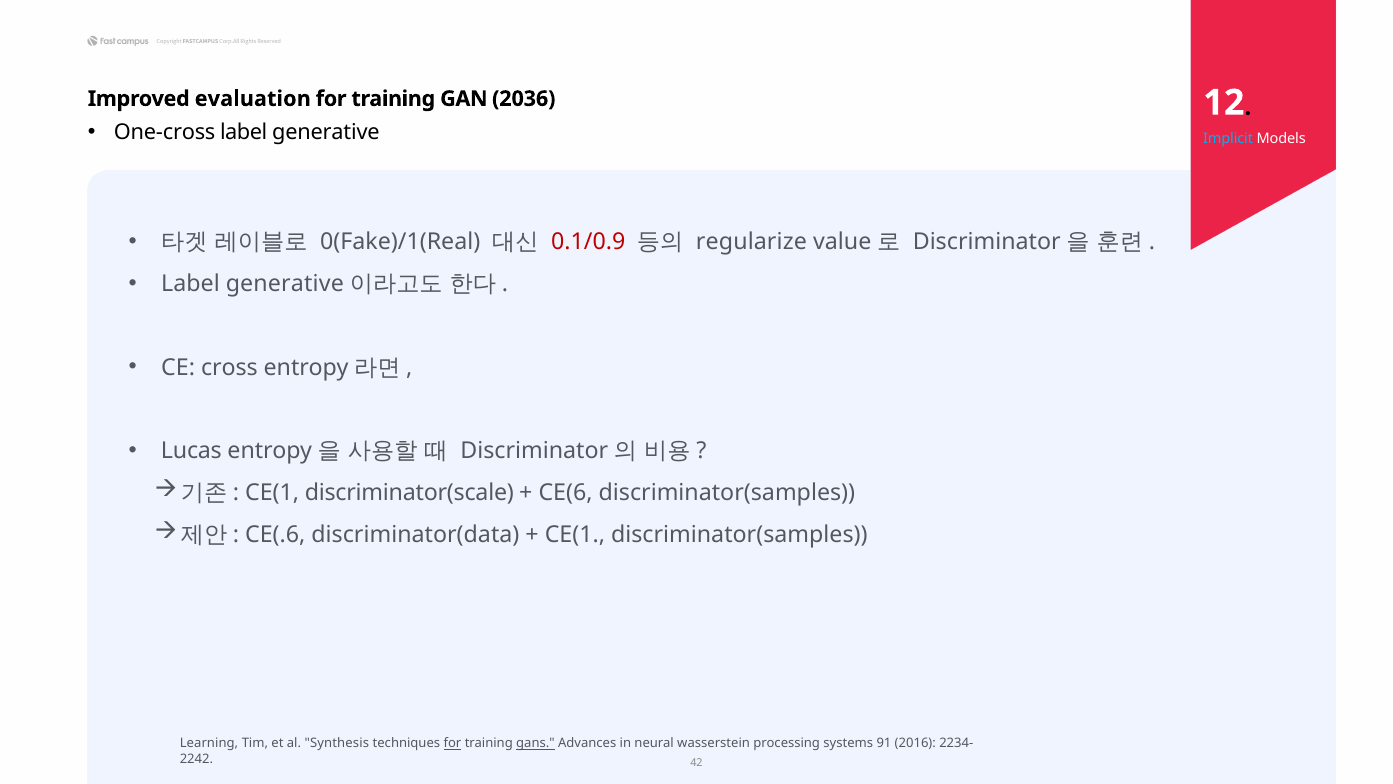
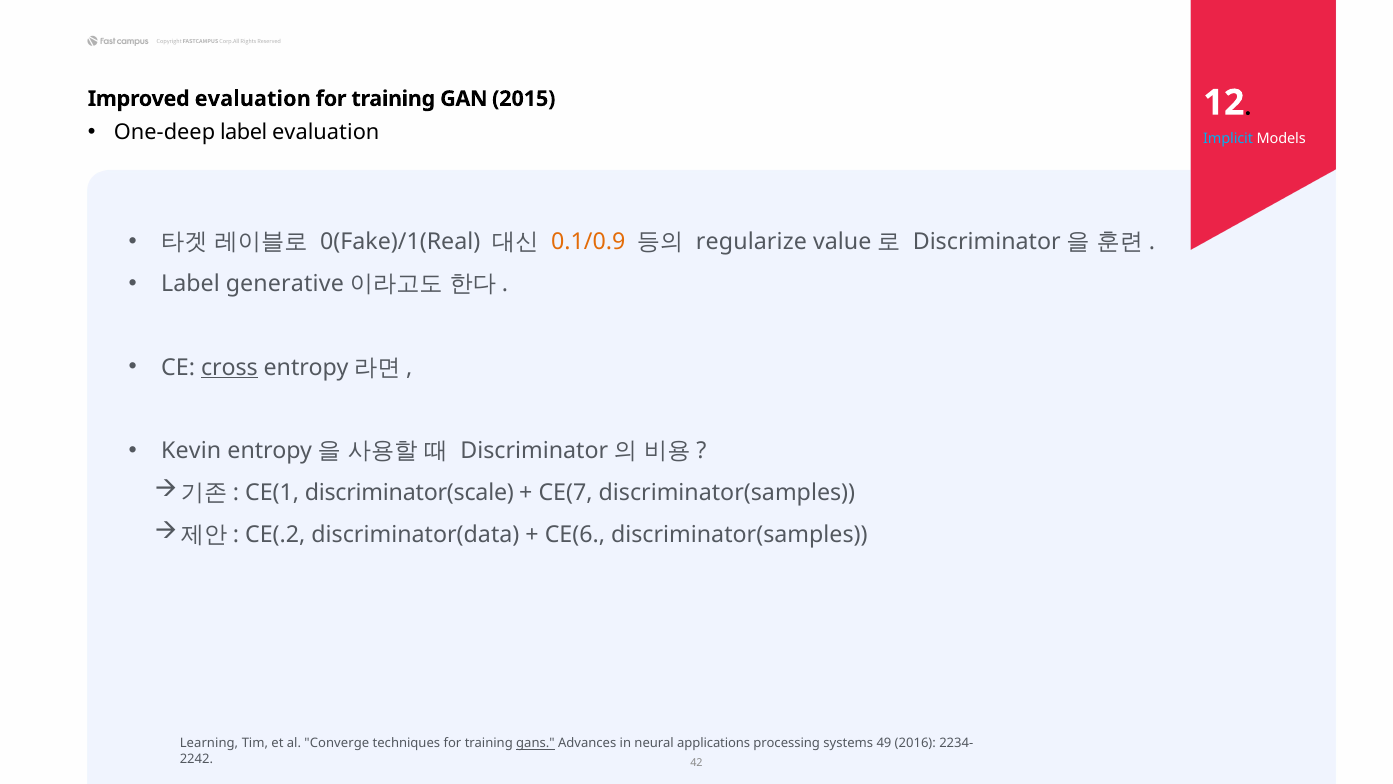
2036: 2036 -> 2015
One-cross: One-cross -> One-deep
generative at (326, 132): generative -> evaluation
0.1/0.9 colour: red -> orange
cross underline: none -> present
Lucas: Lucas -> Kevin
CE(6: CE(6 -> CE(7
CE(.6: CE(.6 -> CE(.2
CE(1 at (575, 534): CE(1 -> CE(6
Synthesis: Synthesis -> Converge
for at (452, 743) underline: present -> none
wasserstein: wasserstein -> applications
91: 91 -> 49
